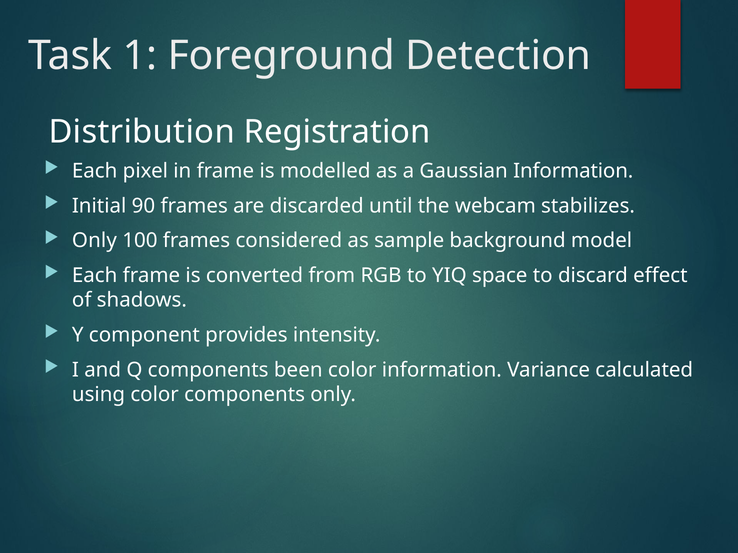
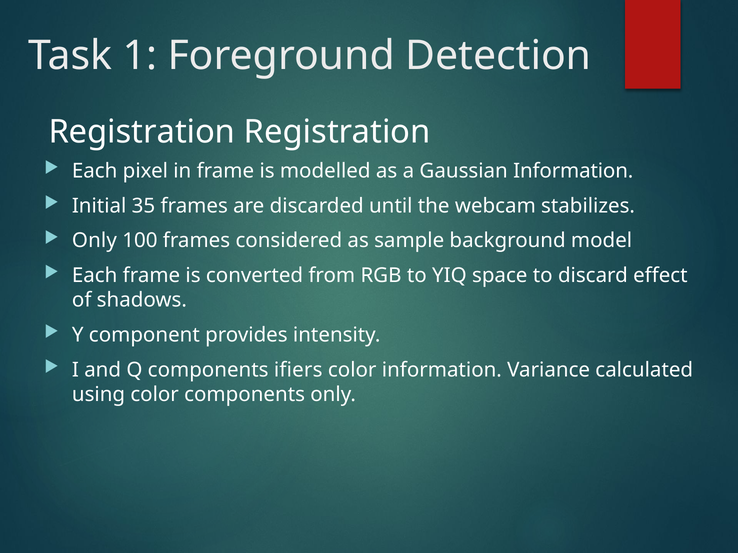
Distribution at (142, 132): Distribution -> Registration
90: 90 -> 35
been: been -> ifiers
